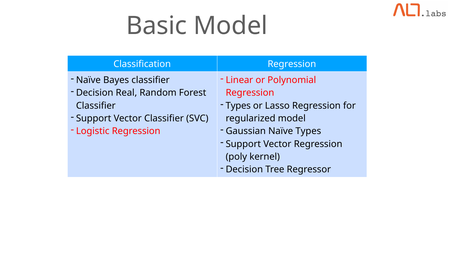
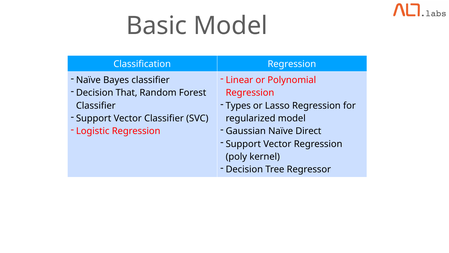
Real: Real -> That
Naïve Types: Types -> Direct
